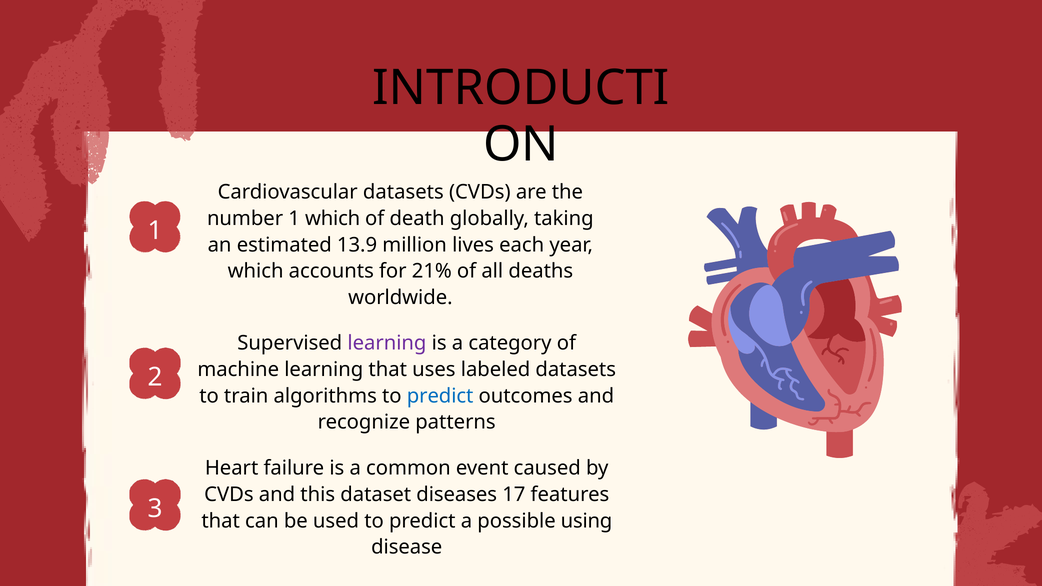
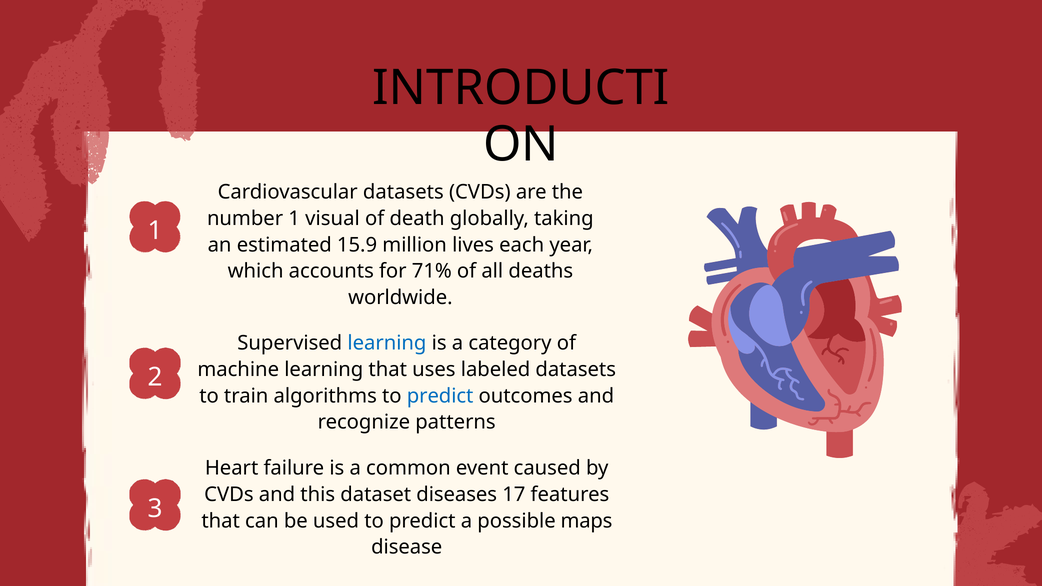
1 which: which -> visual
13.9: 13.9 -> 15.9
21%: 21% -> 71%
learning at (387, 343) colour: purple -> blue
using: using -> maps
